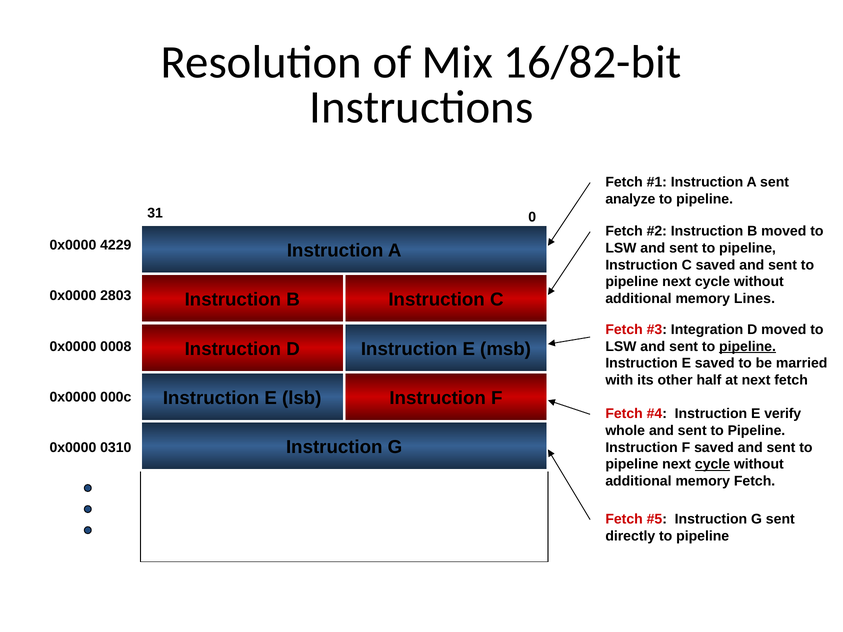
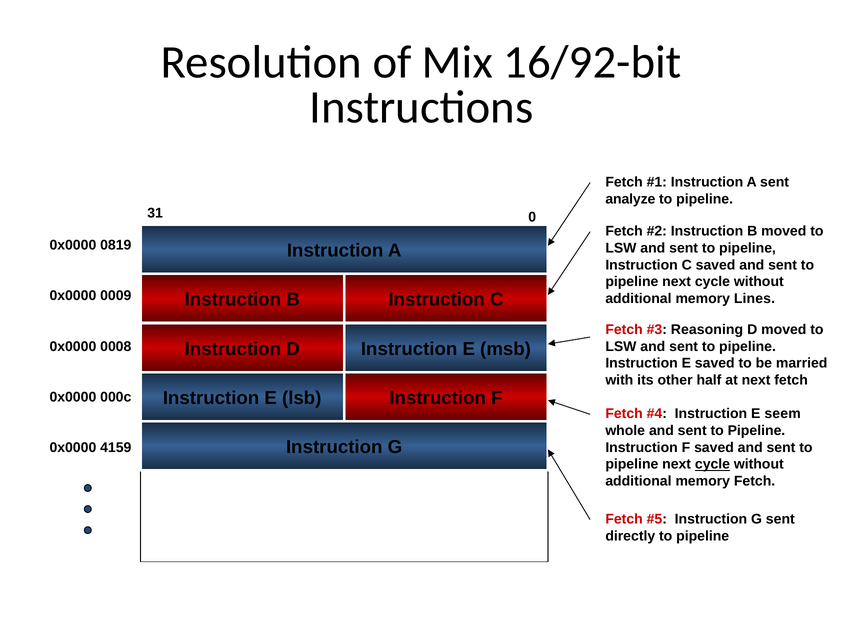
16/82-bit: 16/82-bit -> 16/92-bit
4229: 4229 -> 0819
2803: 2803 -> 0009
Integration: Integration -> Reasoning
pipeline at (748, 347) underline: present -> none
verify: verify -> seem
0310: 0310 -> 4159
